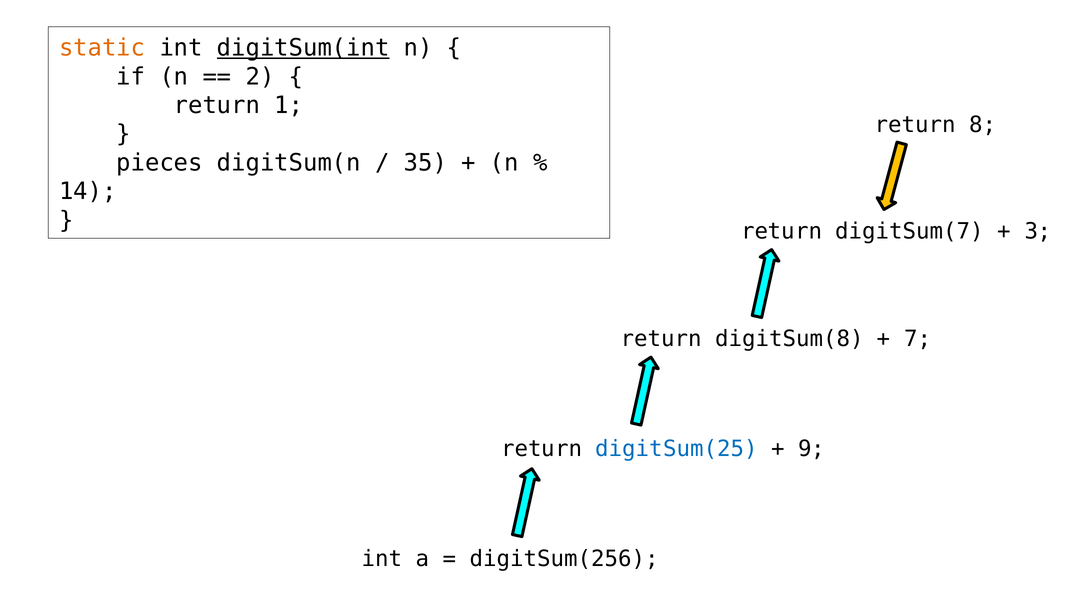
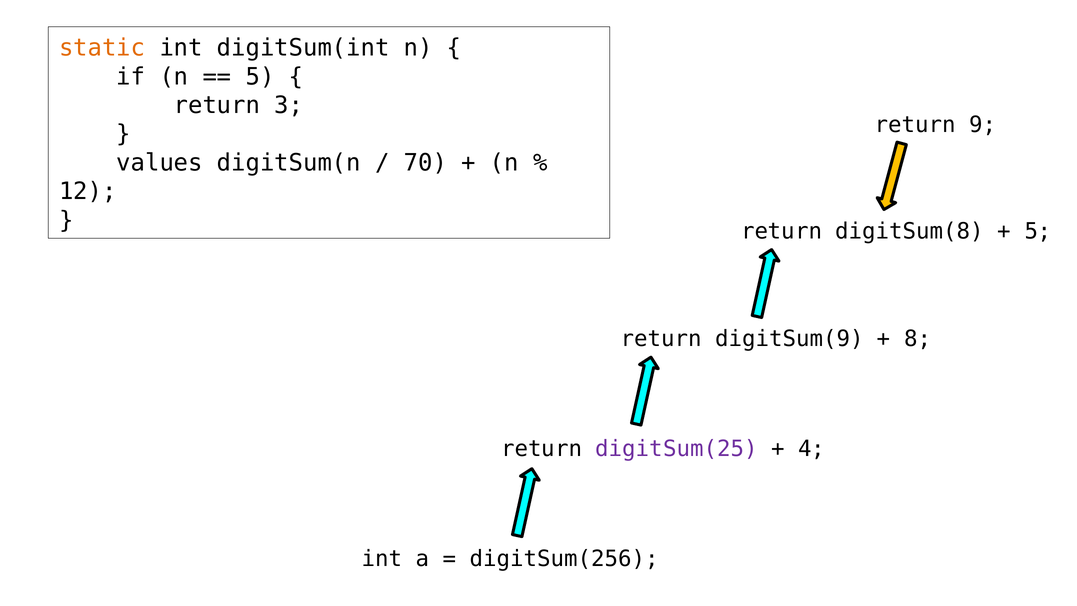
digitSum(int underline: present -> none
2 at (260, 77): 2 -> 5
1: 1 -> 3
8: 8 -> 9
pieces: pieces -> values
35: 35 -> 70
14: 14 -> 12
digitSum(7: digitSum(7 -> digitSum(8
3 at (1038, 231): 3 -> 5
digitSum(8: digitSum(8 -> digitSum(9
7: 7 -> 8
digitSum(25 colour: blue -> purple
9: 9 -> 4
